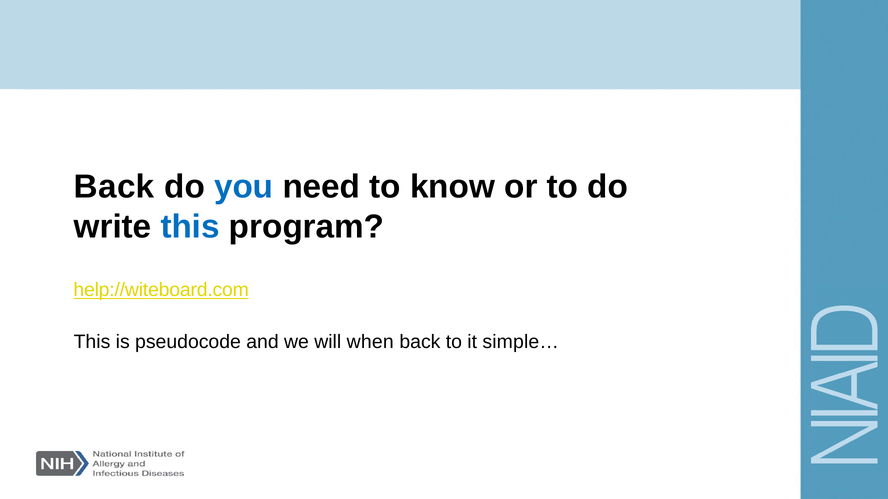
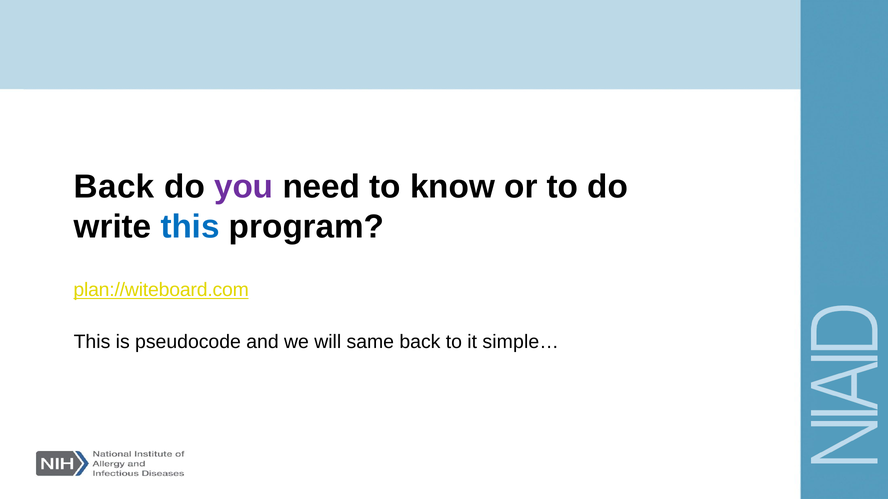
you colour: blue -> purple
help://witeboard.com: help://witeboard.com -> plan://witeboard.com
when: when -> same
